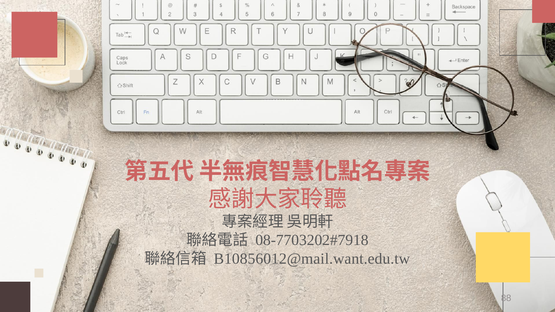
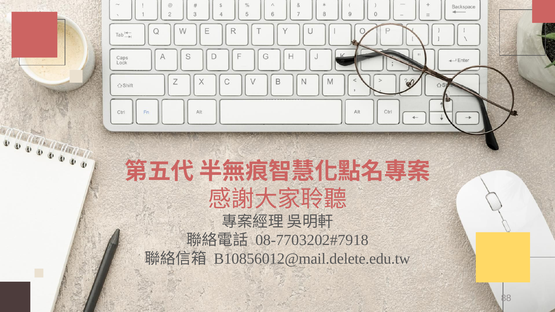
B10856012@mail.want.edu.tw: B10856012@mail.want.edu.tw -> B10856012@mail.delete.edu.tw
